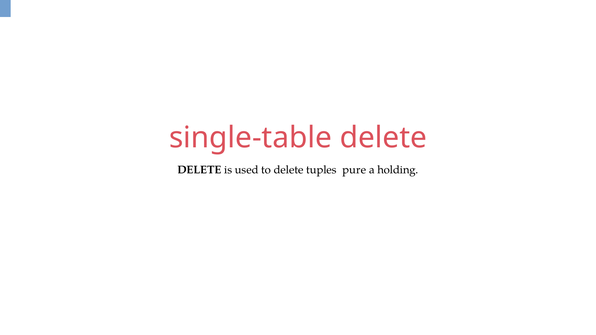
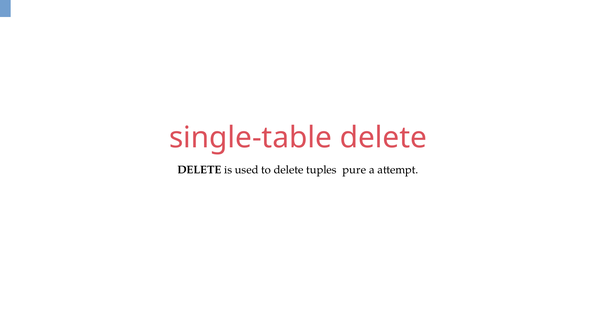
holding: holding -> attempt
